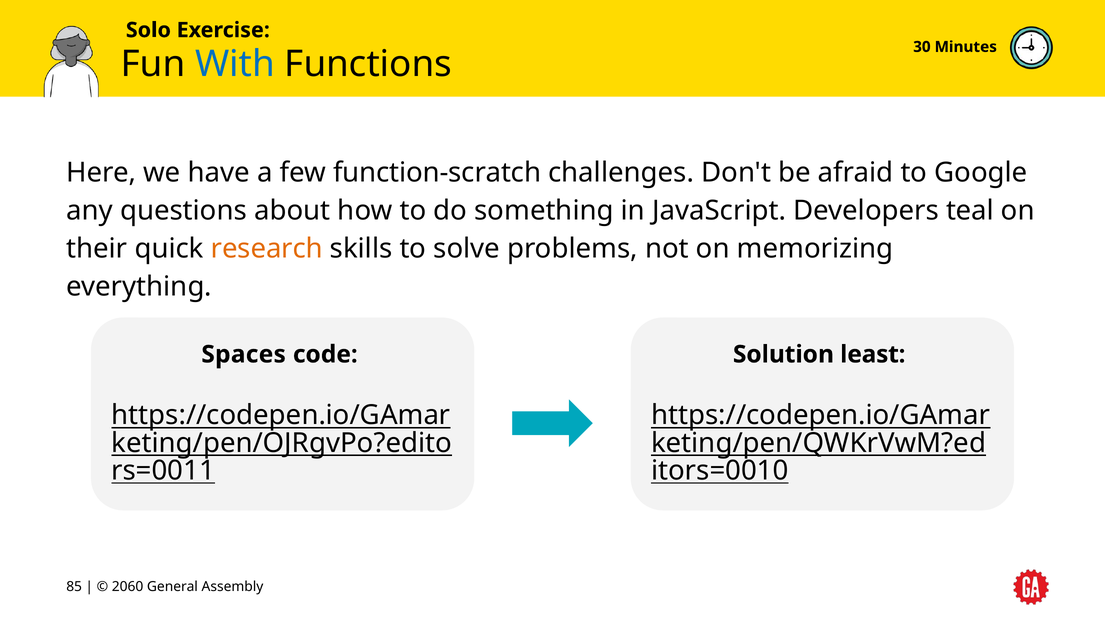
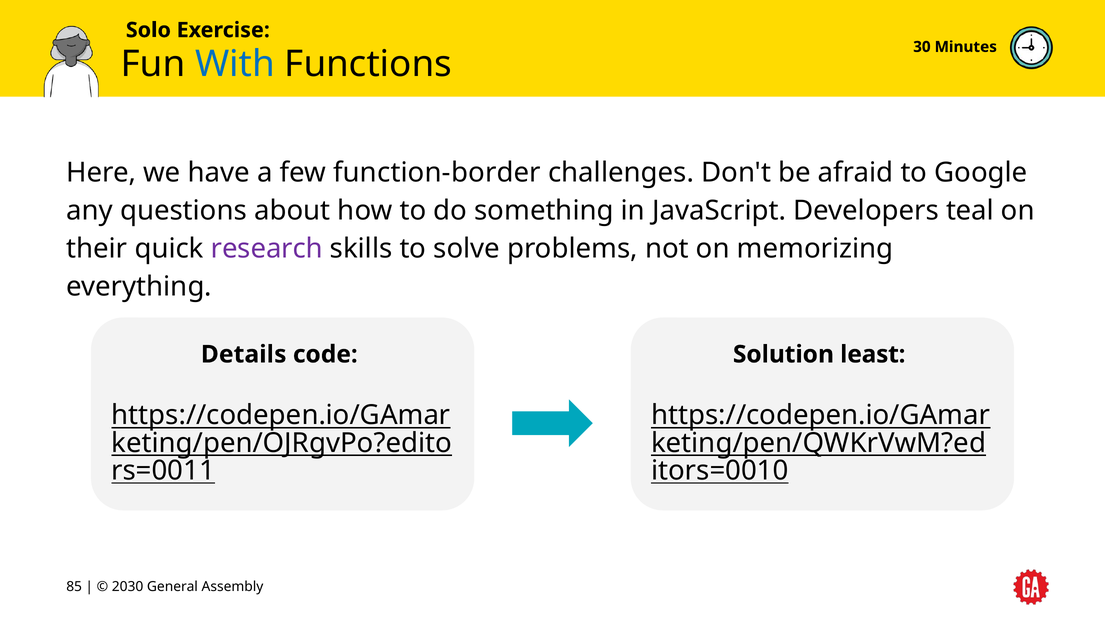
function-scratch: function-scratch -> function-border
research colour: orange -> purple
Spaces: Spaces -> Details
2060: 2060 -> 2030
